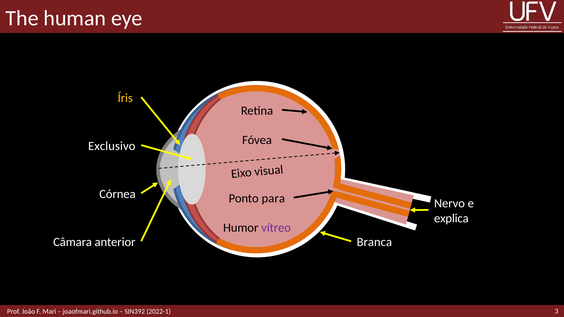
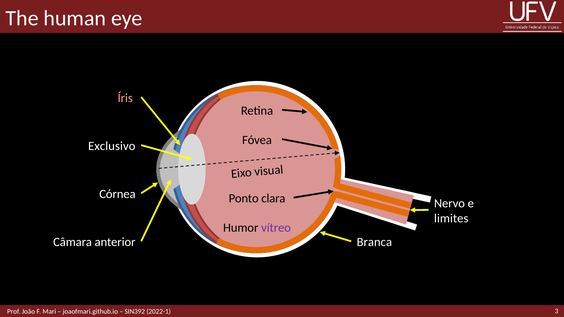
Íris colour: yellow -> pink
para: para -> clara
explica: explica -> limites
